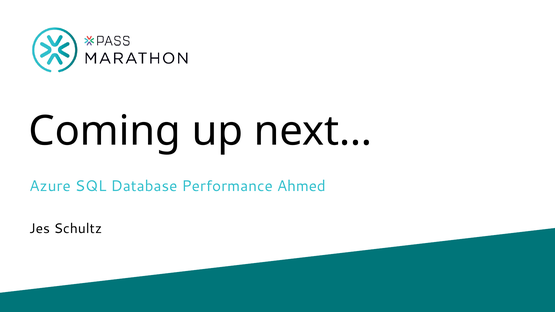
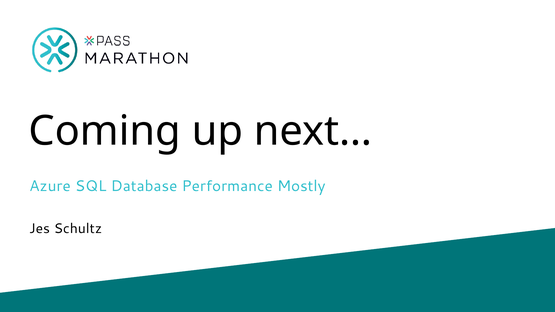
Ahmed: Ahmed -> Mostly
